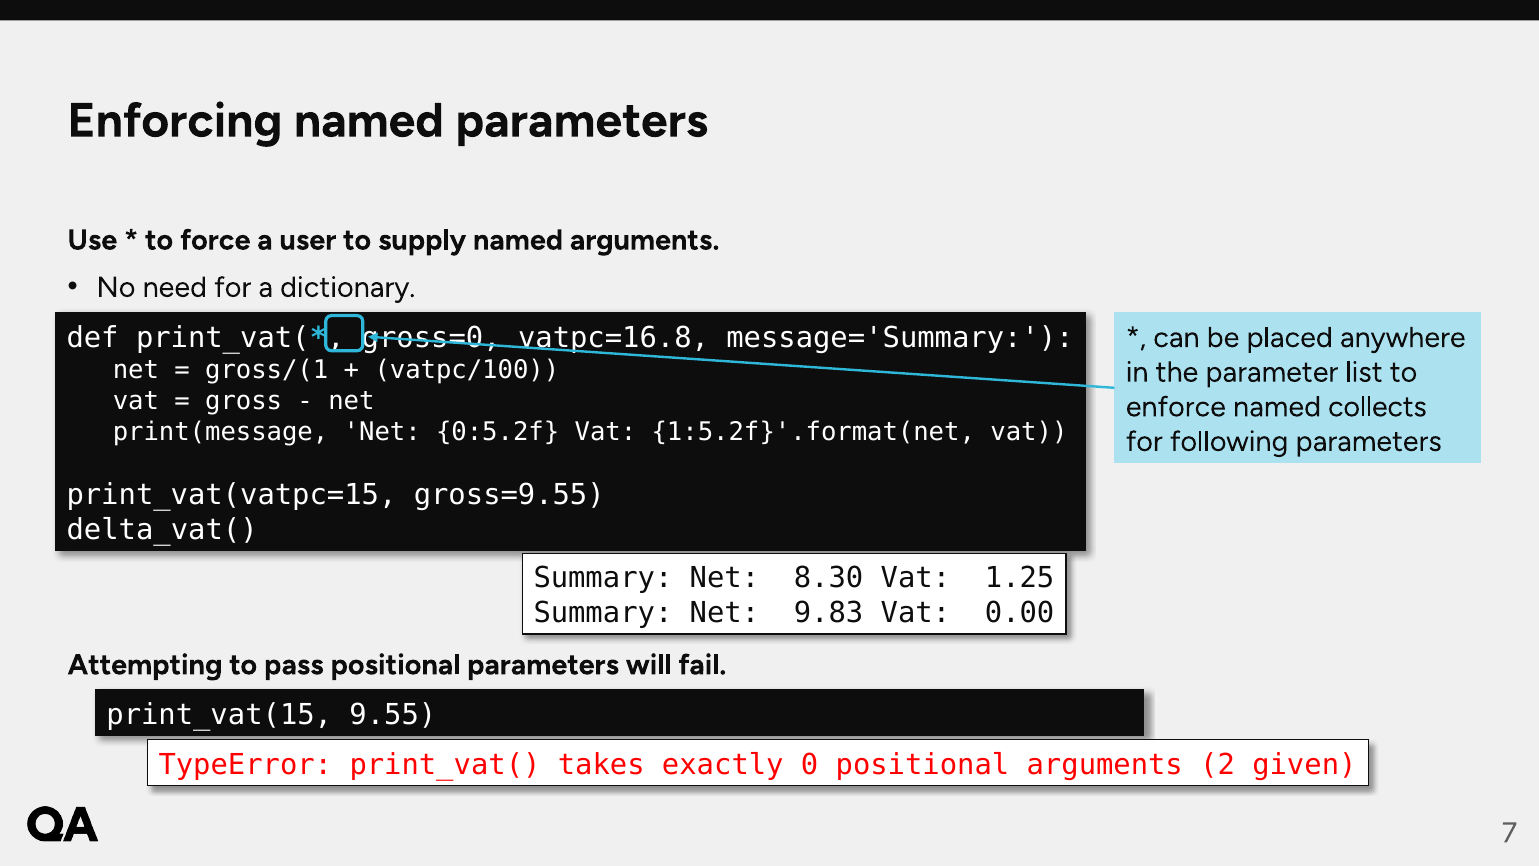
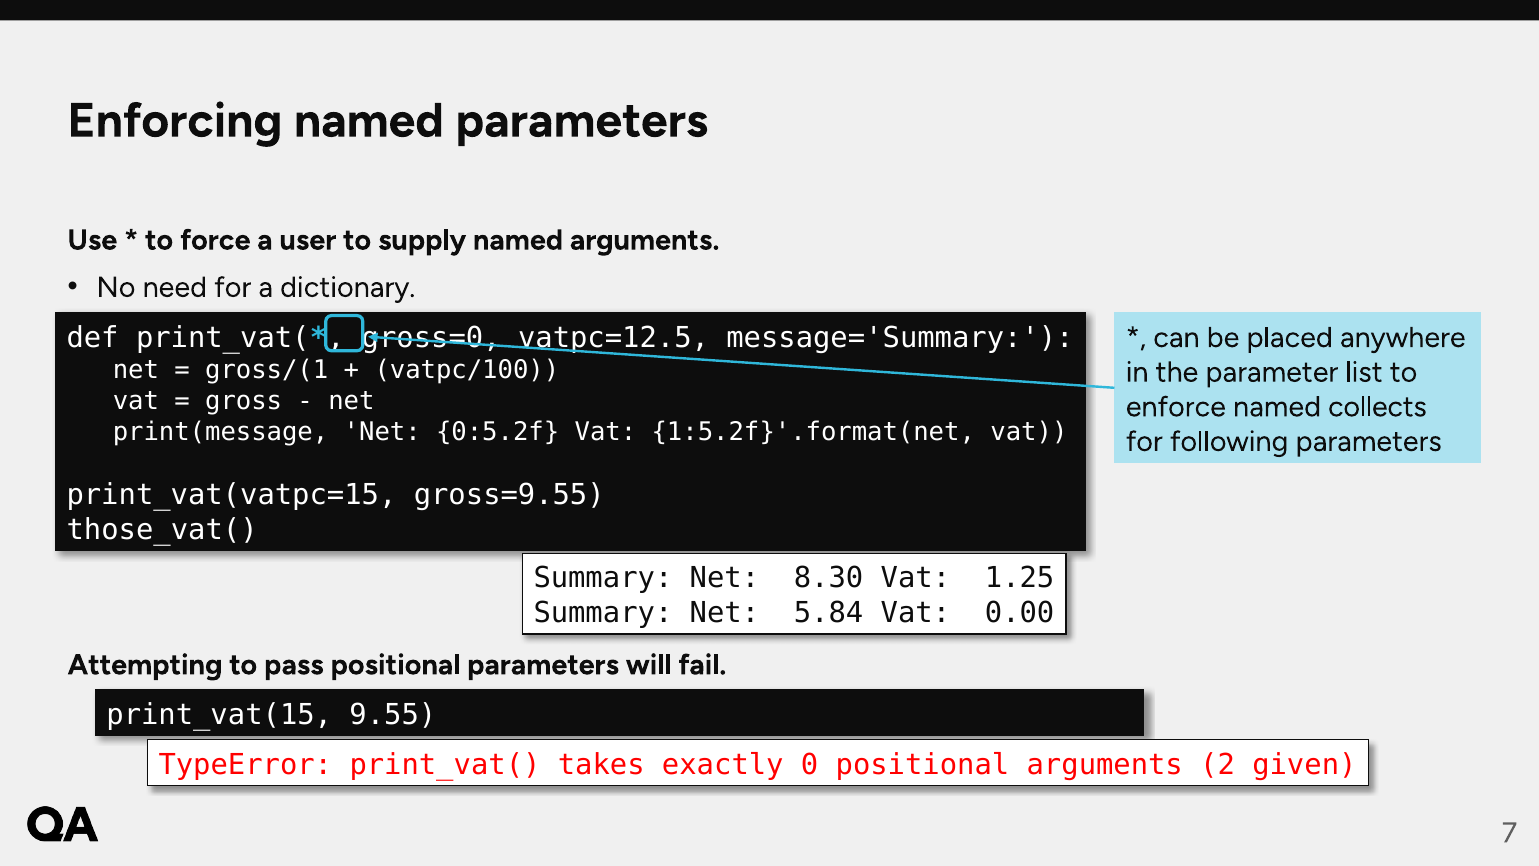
vatpc=16.8: vatpc=16.8 -> vatpc=12.5
delta_vat(: delta_vat( -> those_vat(
9.83: 9.83 -> 5.84
